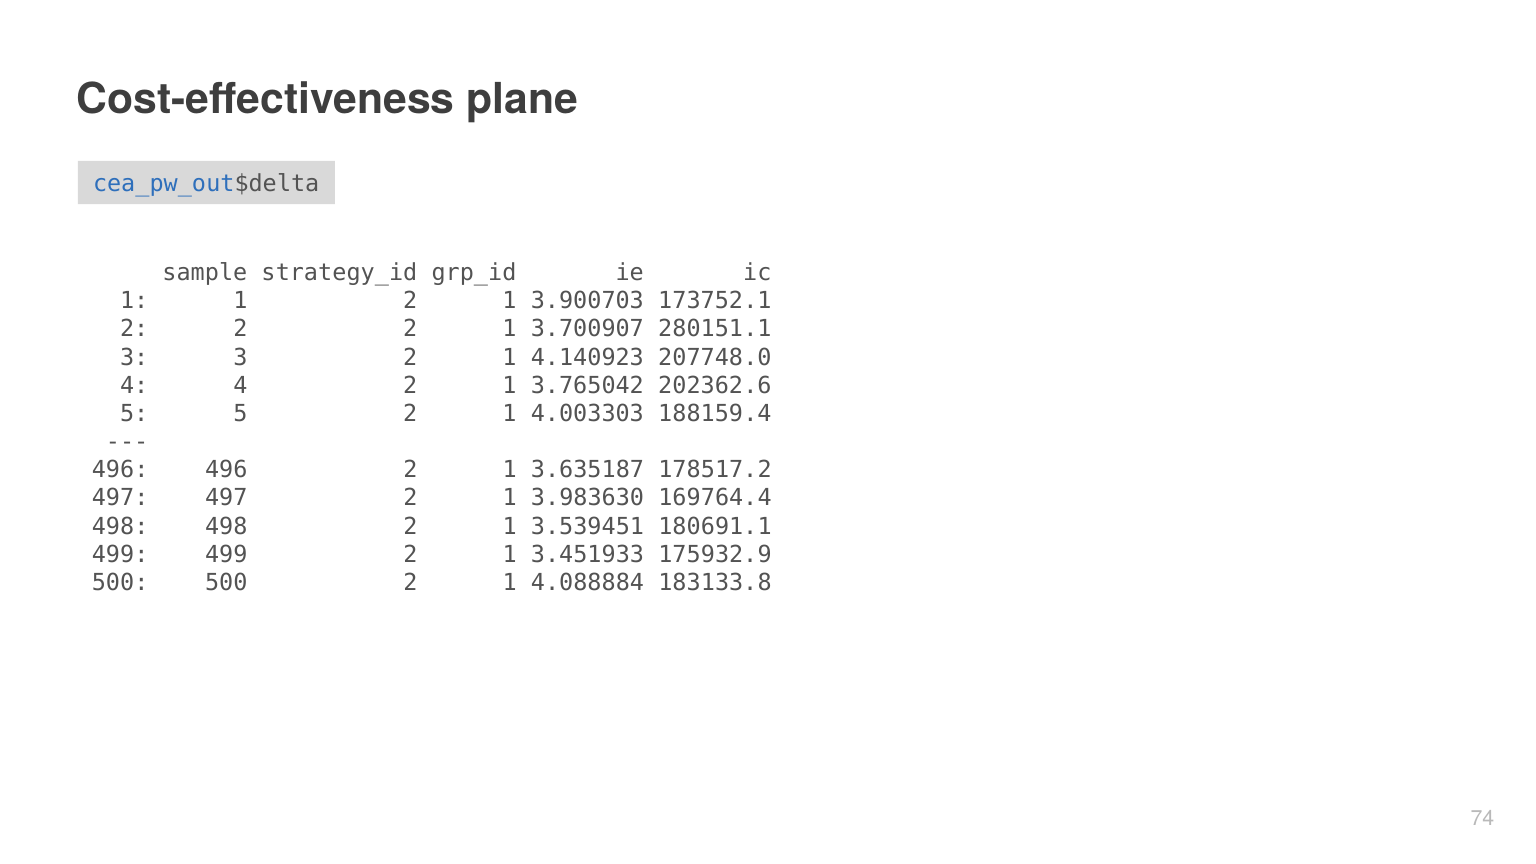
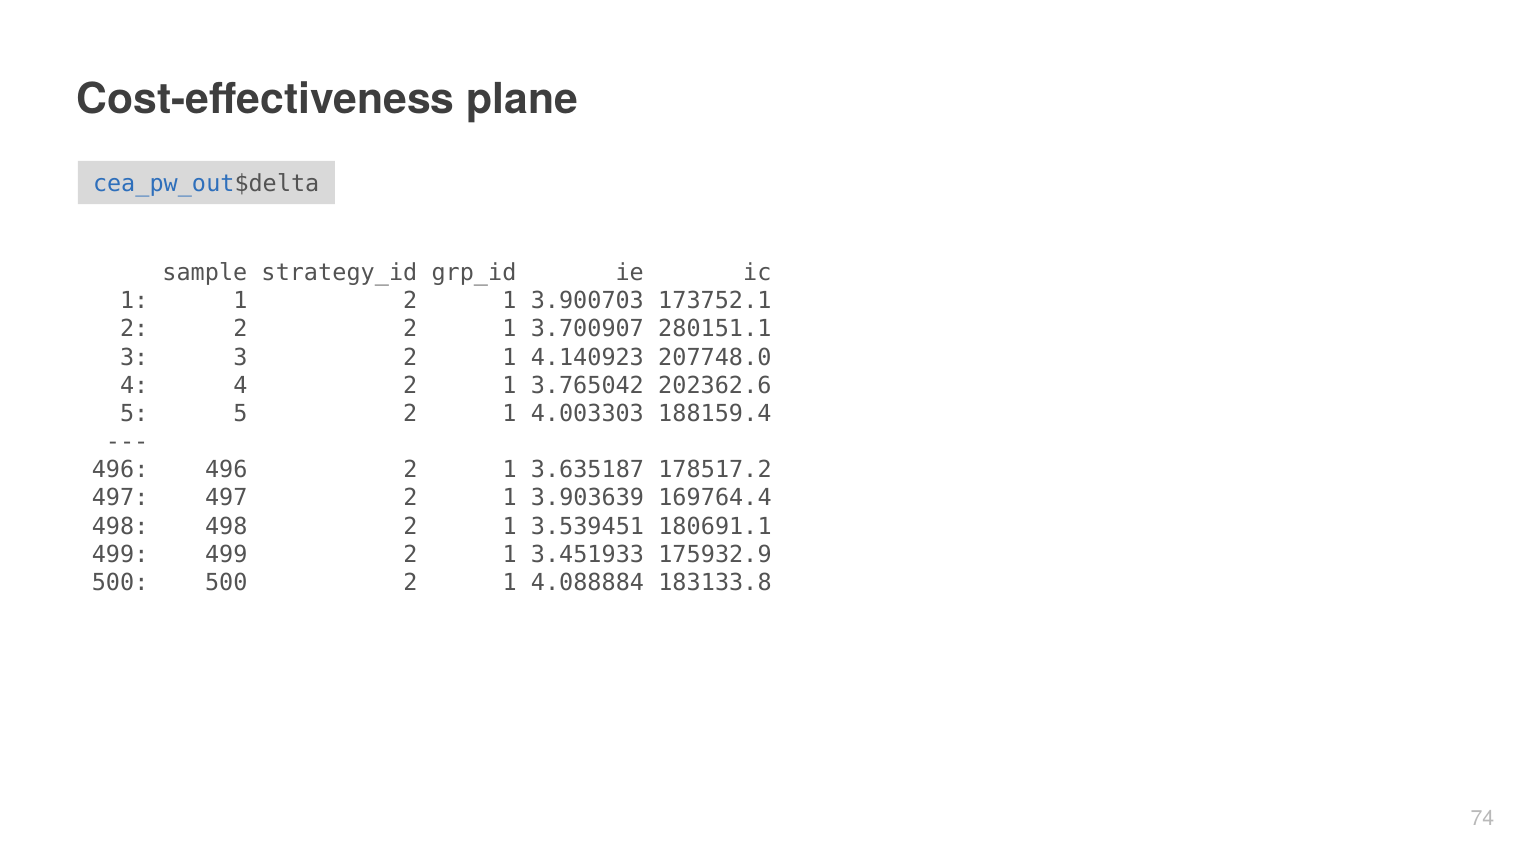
3.983630: 3.983630 -> 3.903639
